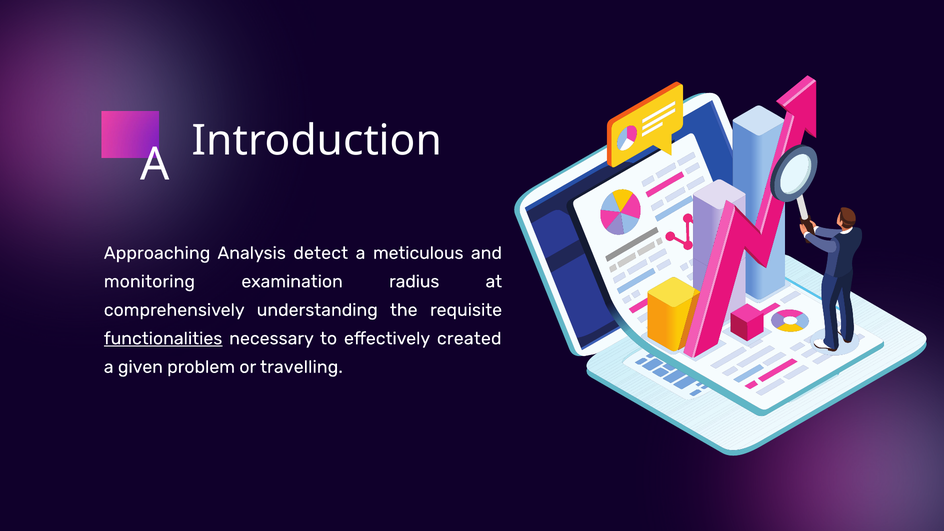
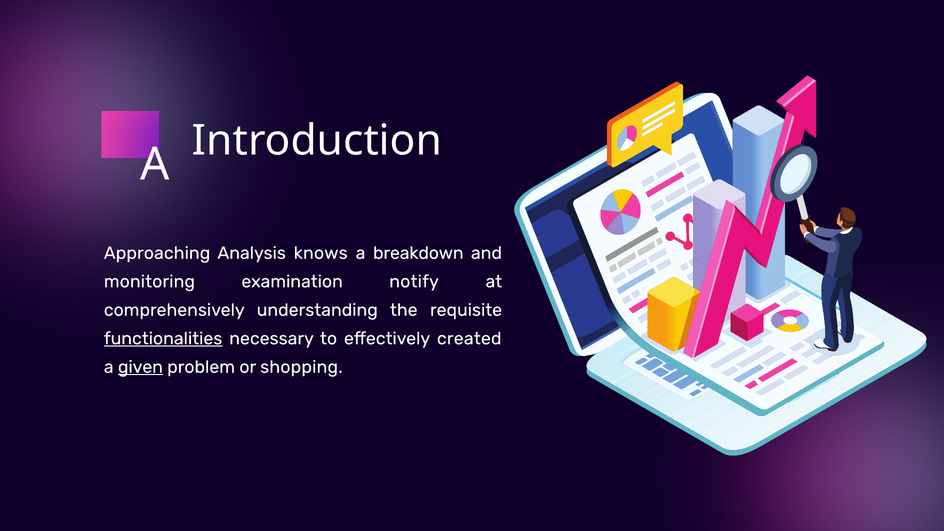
detect: detect -> knows
meticulous: meticulous -> breakdown
radius: radius -> notify
given underline: none -> present
travelling: travelling -> shopping
